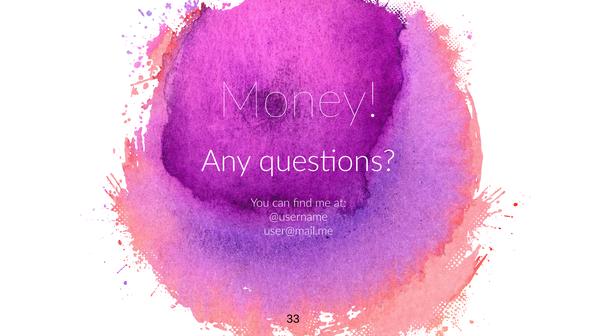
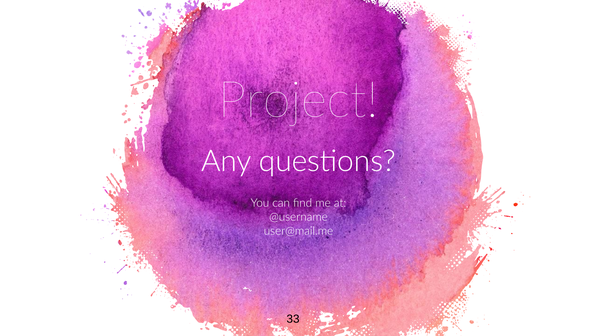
Money: Money -> Project
